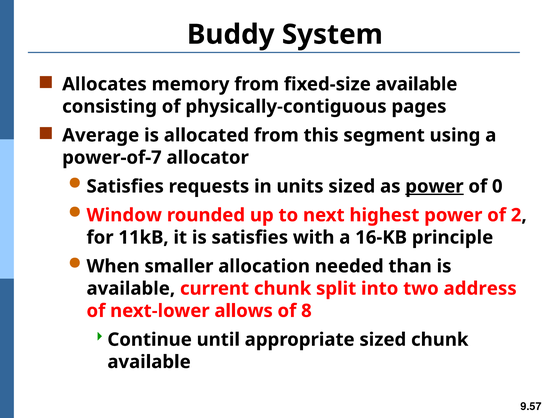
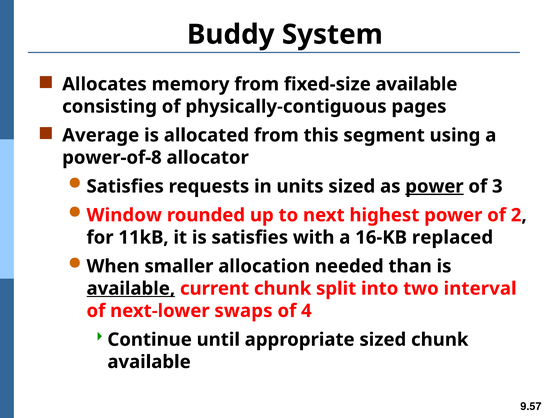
power-of-7: power-of-7 -> power-of-8
0: 0 -> 3
principle: principle -> replaced
available at (131, 288) underline: none -> present
address: address -> interval
allows: allows -> swaps
8: 8 -> 4
